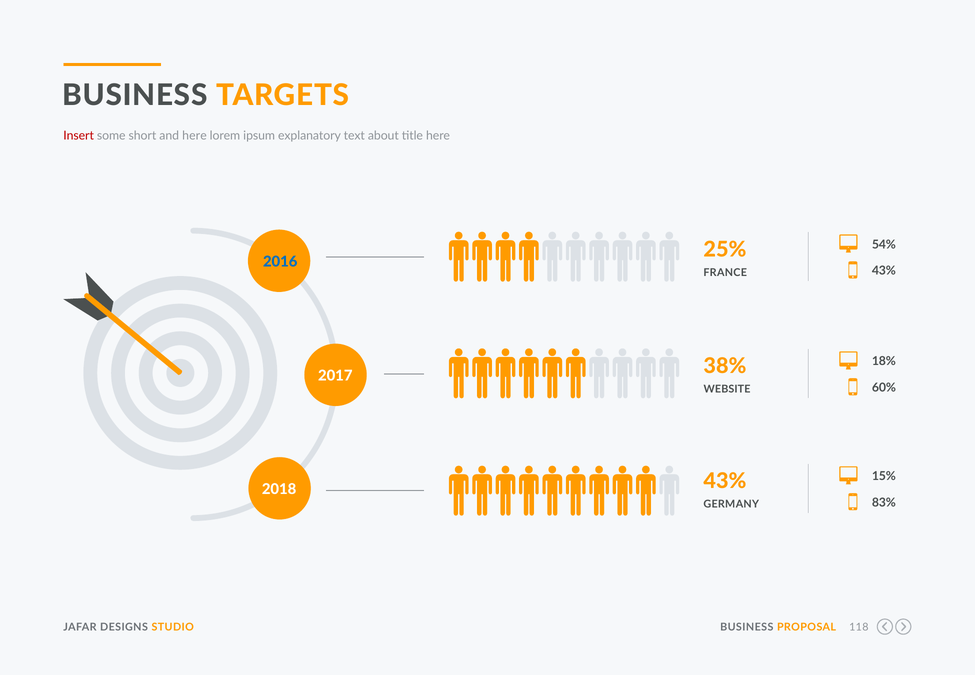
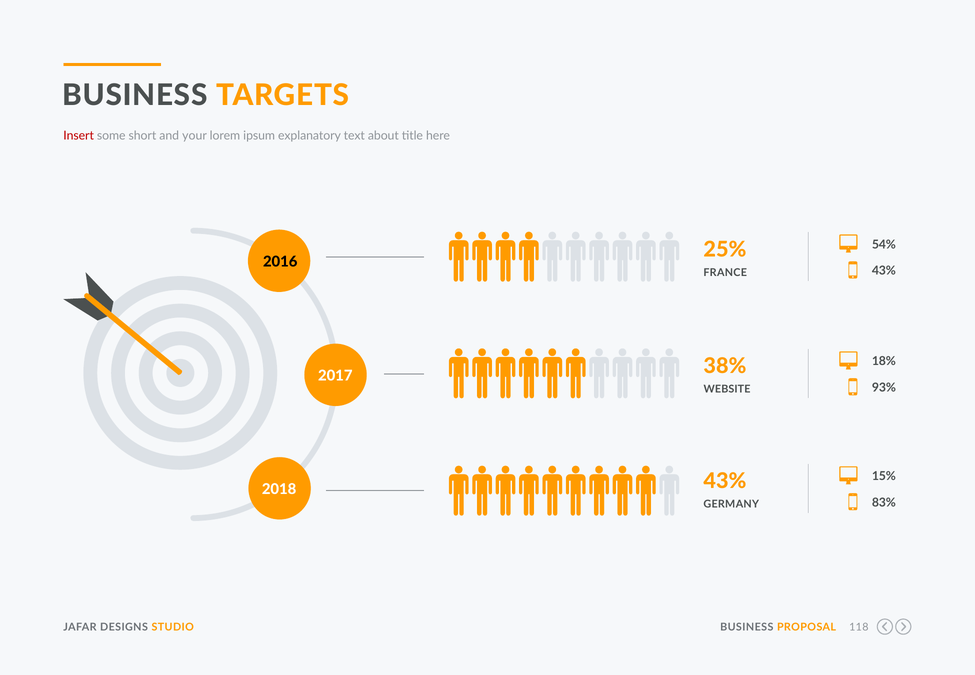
and here: here -> your
2016 colour: blue -> black
60%: 60% -> 93%
